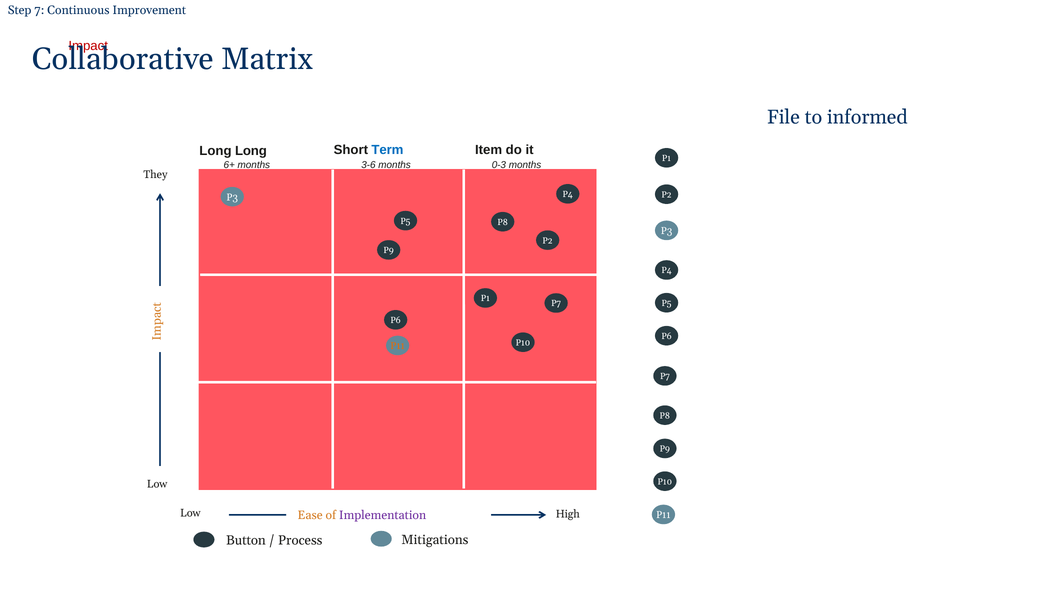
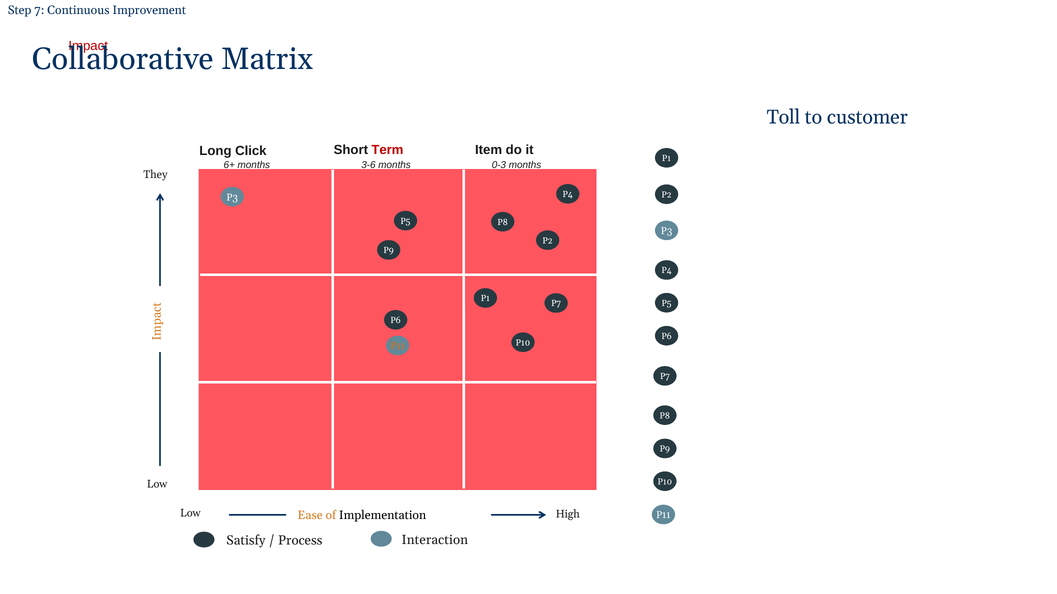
File: File -> Toll
informed: informed -> customer
Term colour: blue -> red
Long Long: Long -> Click
Implementation colour: purple -> black
Button: Button -> Satisfy
Mitigations: Mitigations -> Interaction
